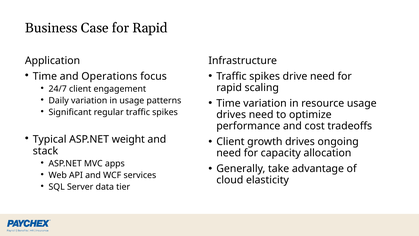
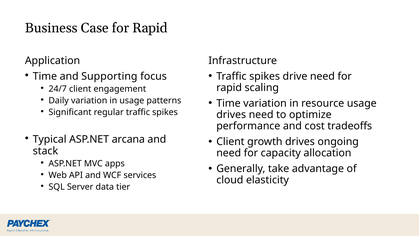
Operations: Operations -> Supporting
weight: weight -> arcana
